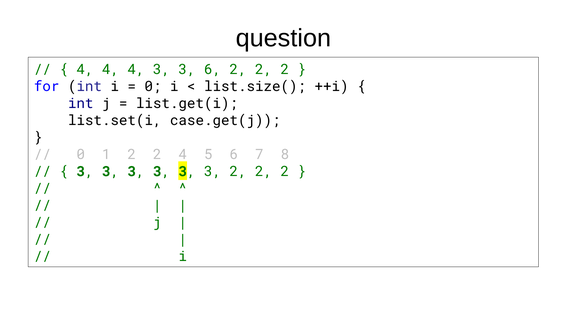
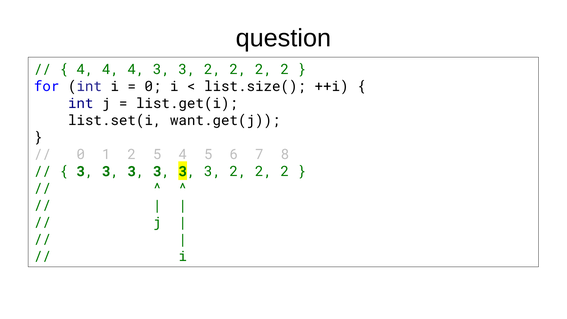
4 3 3 6: 6 -> 2
case.get(j: case.get(j -> want.get(j
1 2 2: 2 -> 5
